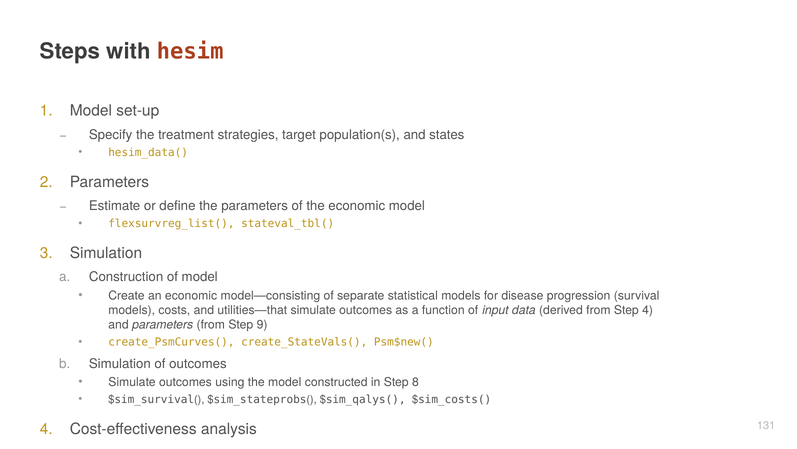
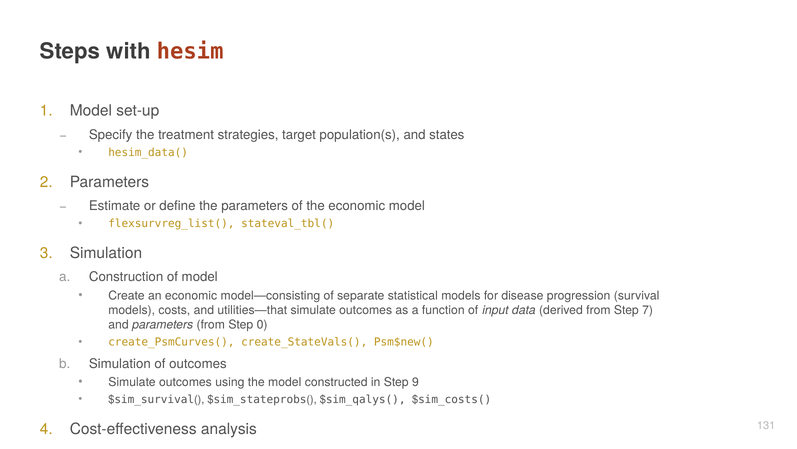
Step 4: 4 -> 7
9: 9 -> 0
8: 8 -> 9
